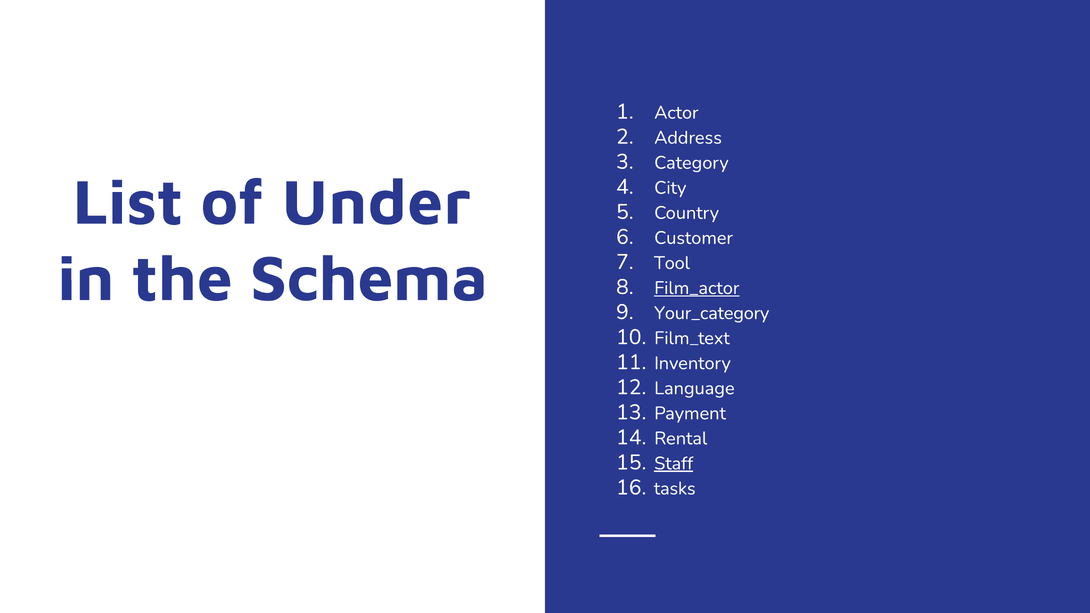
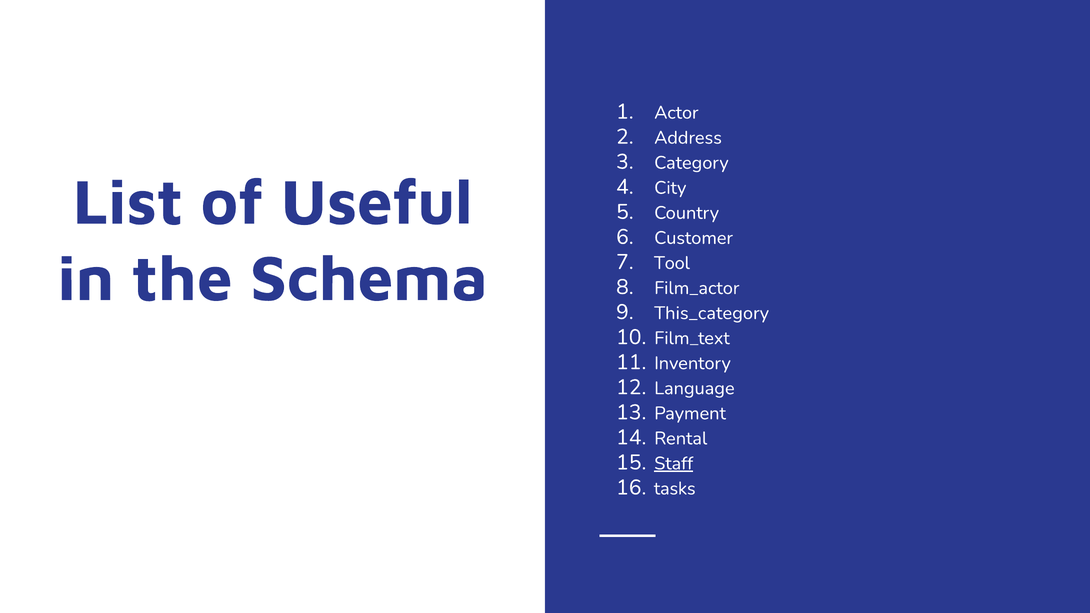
Under: Under -> Useful
Film_actor underline: present -> none
Your_category: Your_category -> This_category
